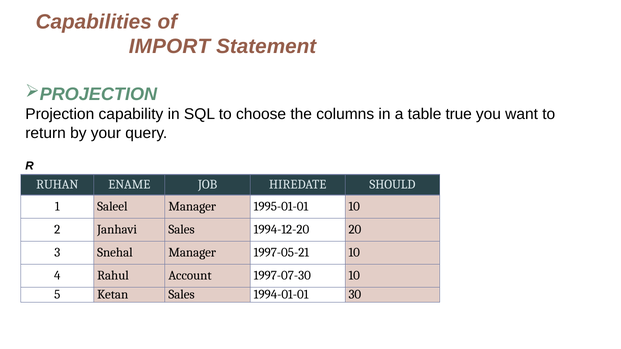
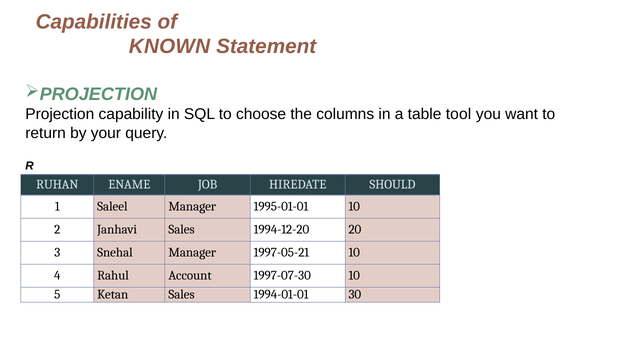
IMPORT: IMPORT -> KNOWN
true: true -> tool
